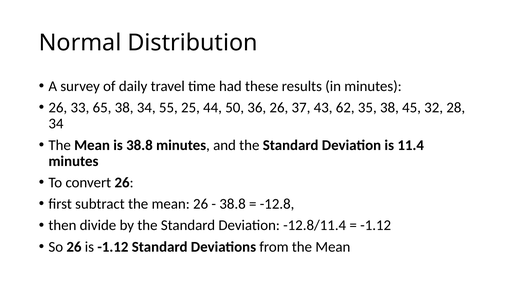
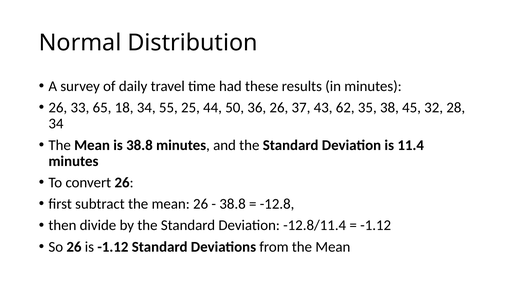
65 38: 38 -> 18
